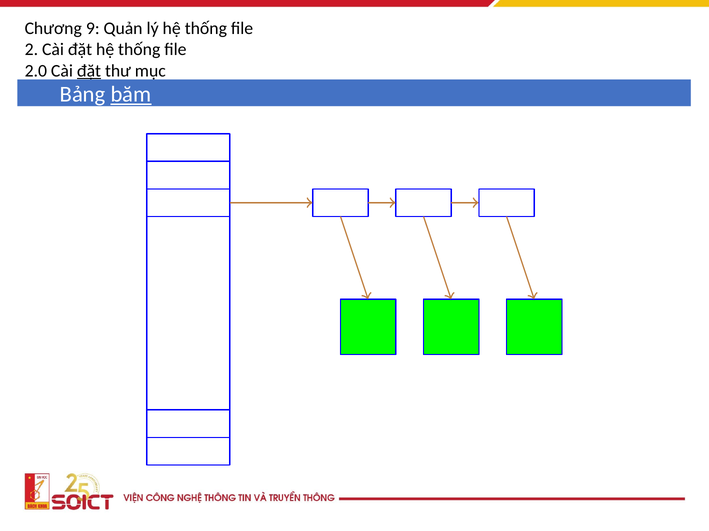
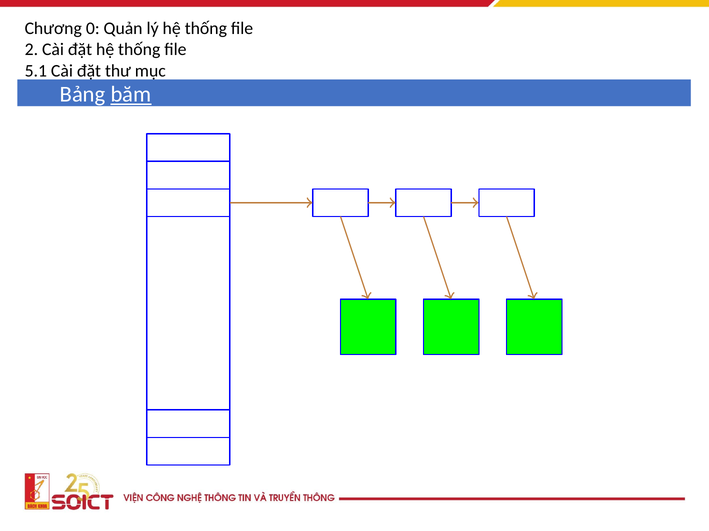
9: 9 -> 0
2.0: 2.0 -> 5.1
đặt at (89, 71) underline: present -> none
